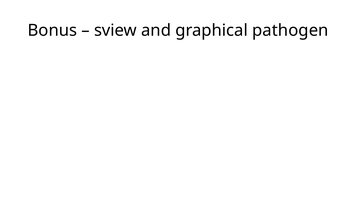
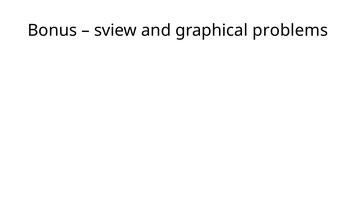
pathogen: pathogen -> problems
